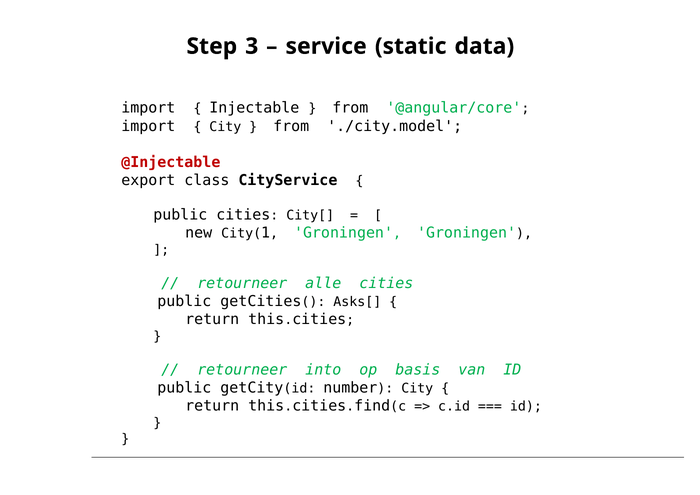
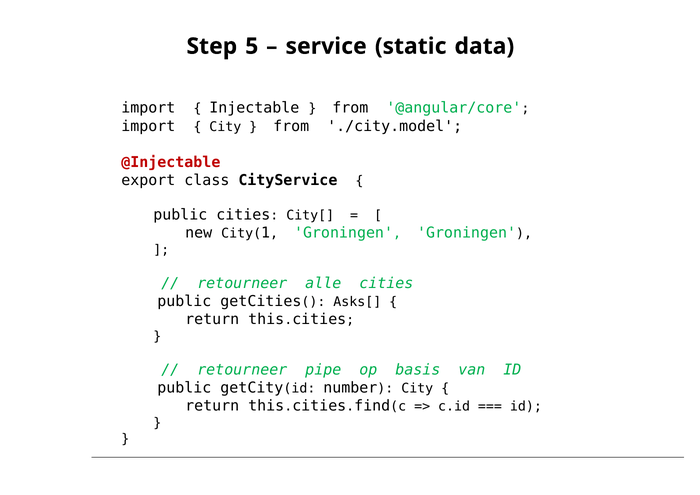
3: 3 -> 5
into: into -> pipe
